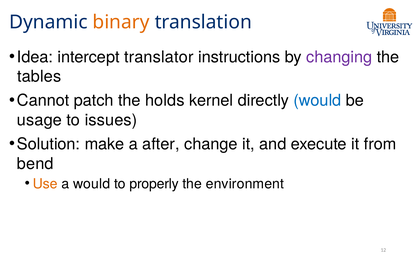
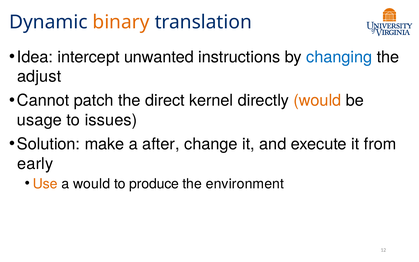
translator: translator -> unwanted
changing colour: purple -> blue
tables: tables -> adjust
holds: holds -> direct
would at (317, 100) colour: blue -> orange
bend: bend -> early
properly: properly -> produce
